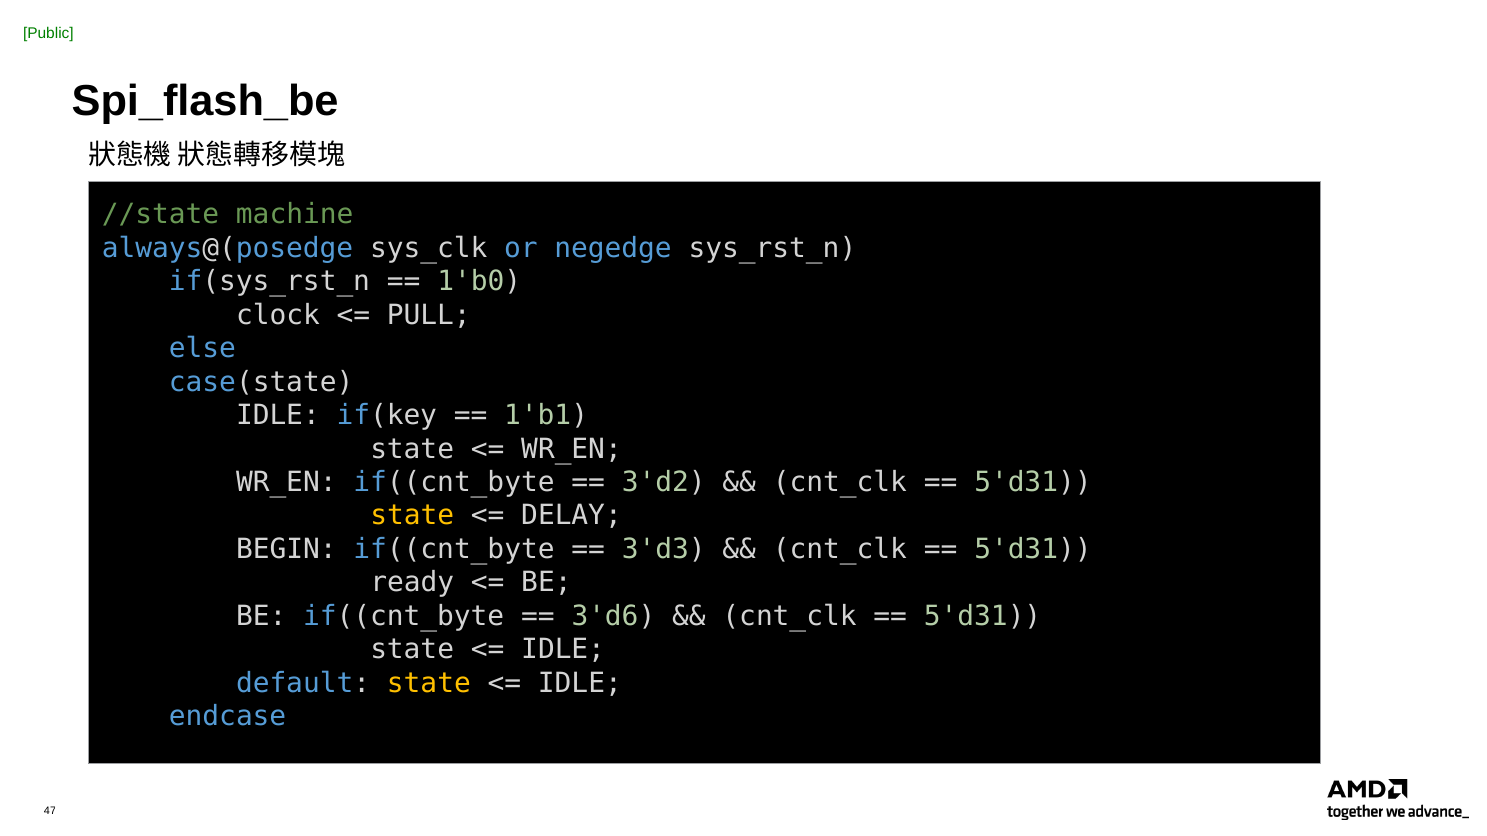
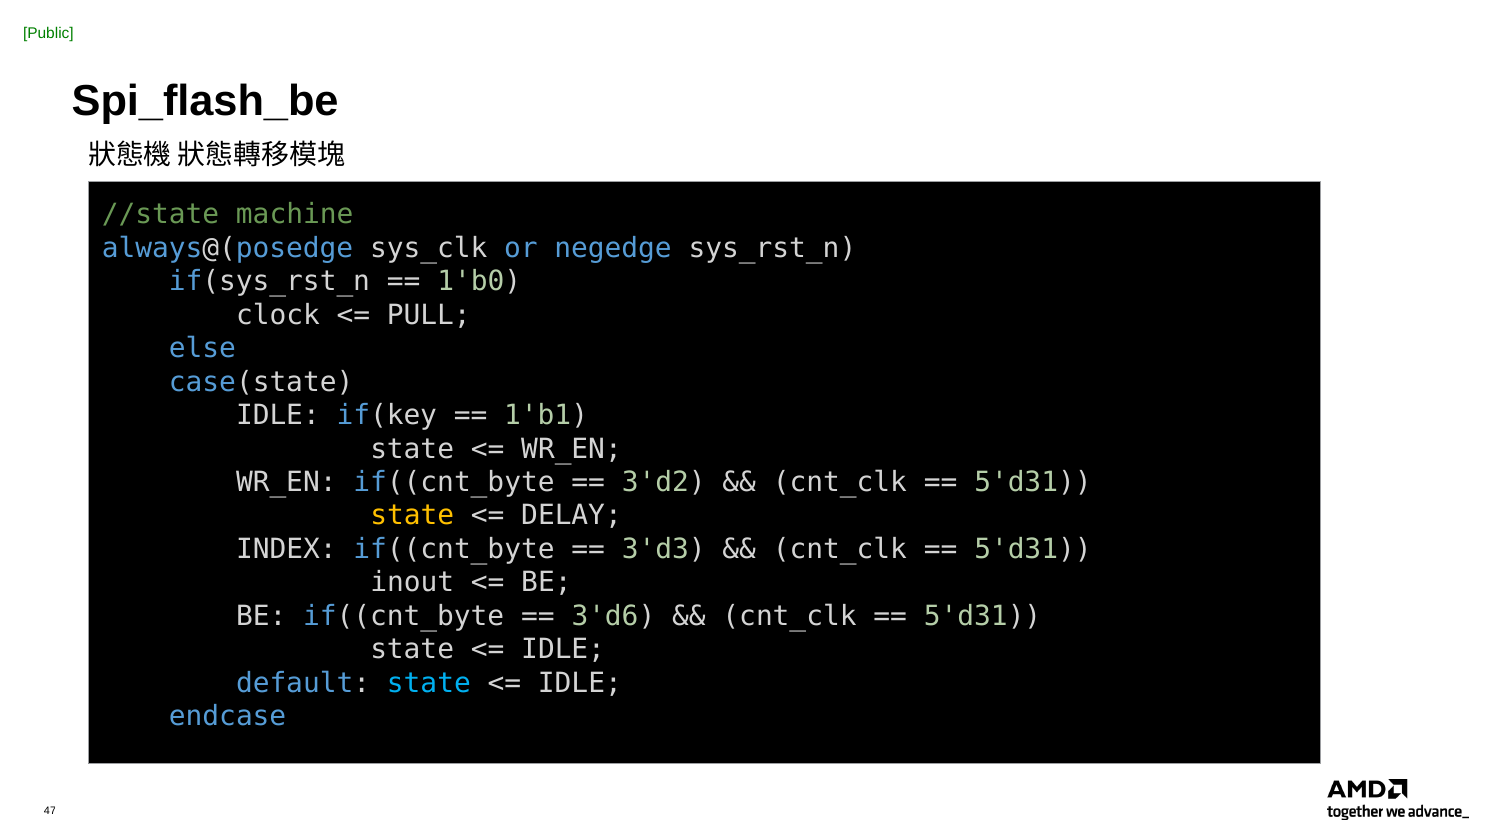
BEGIN: BEGIN -> INDEX
ready: ready -> inout
state at (429, 683) colour: yellow -> light blue
